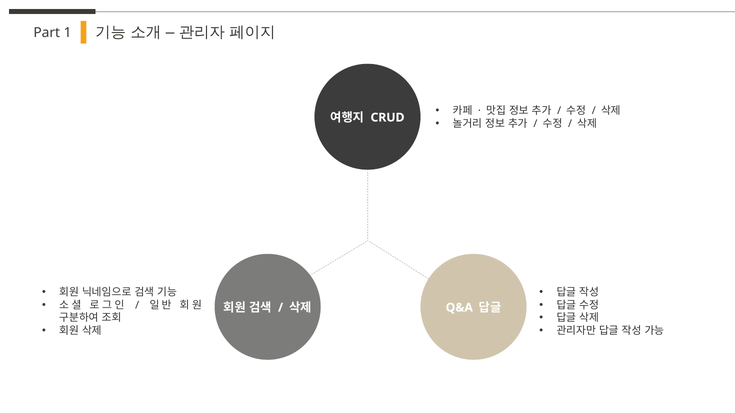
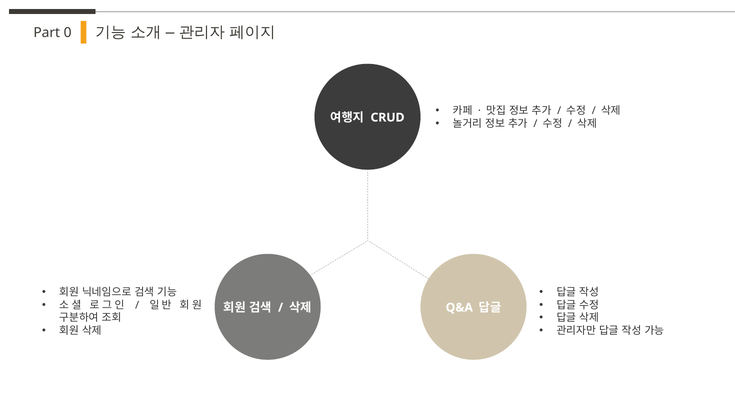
1: 1 -> 0
